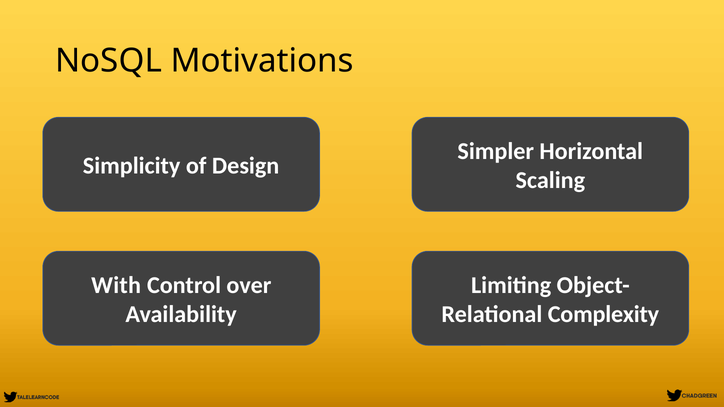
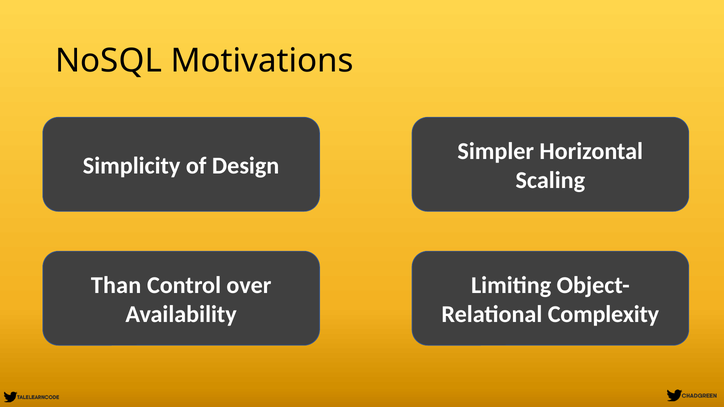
With: With -> Than
